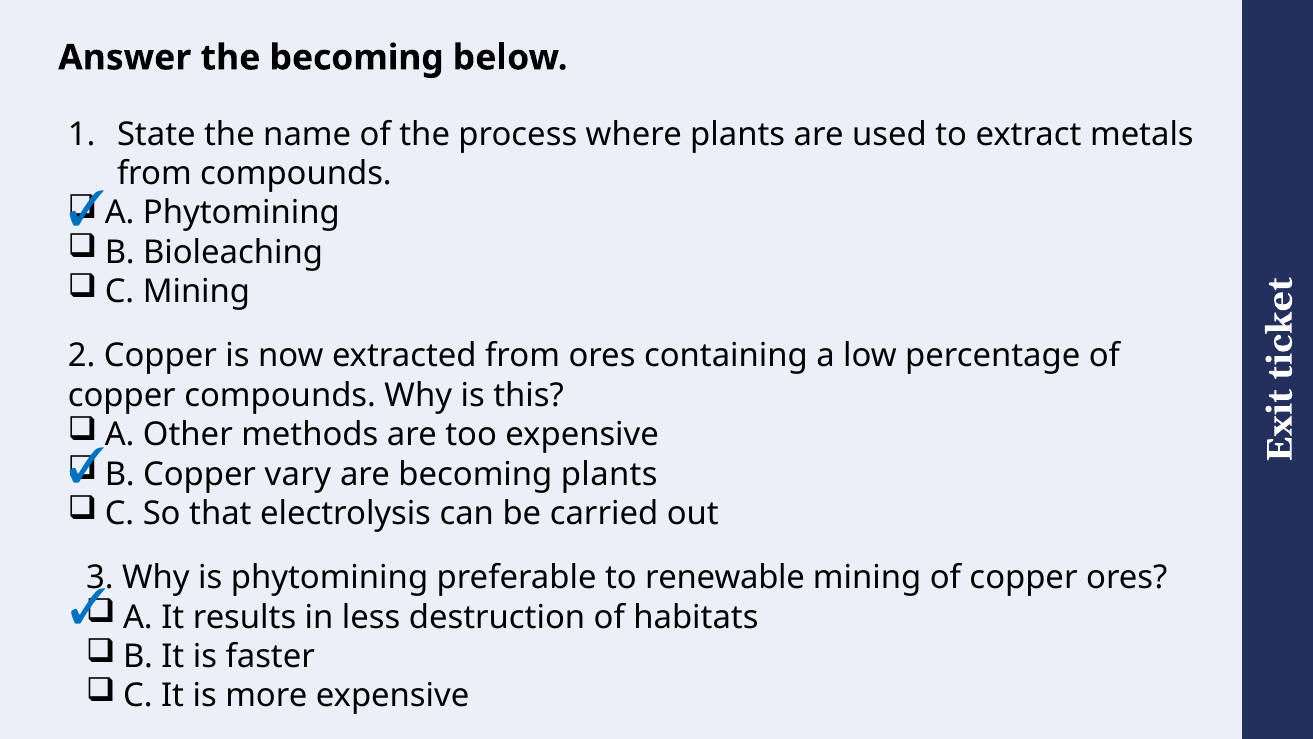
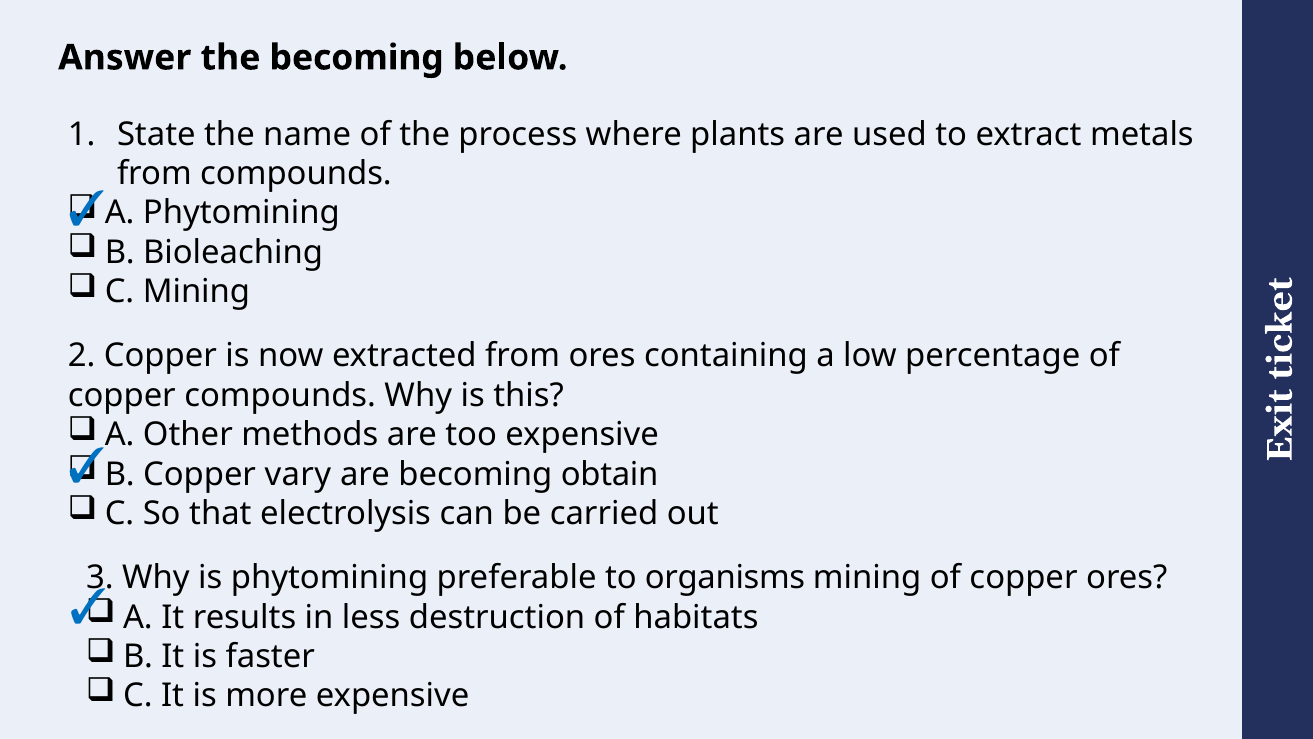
becoming plants: plants -> obtain
renewable: renewable -> organisms
